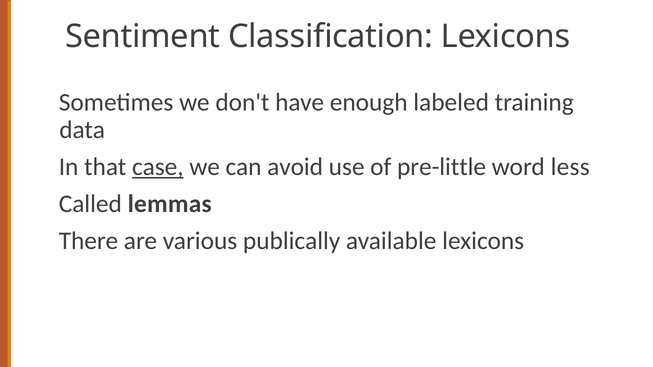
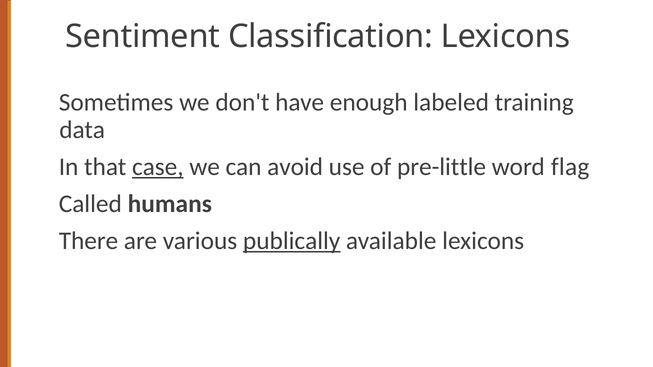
less: less -> flag
lemmas: lemmas -> humans
publically underline: none -> present
